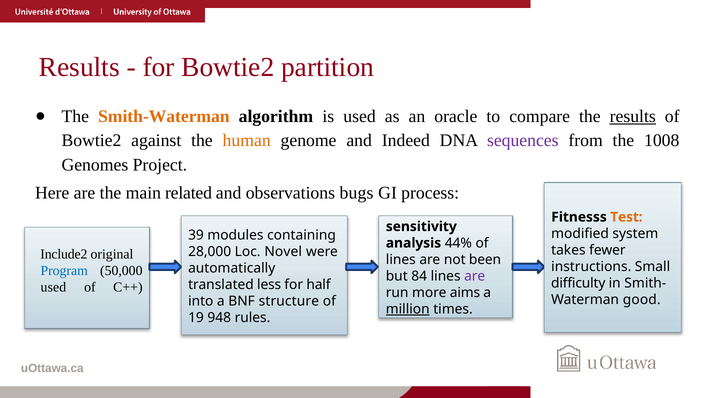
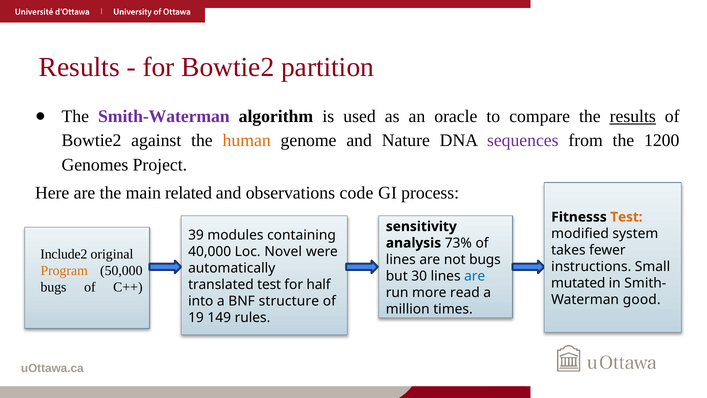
Smith-Waterman colour: orange -> purple
Indeed: Indeed -> Nature
1008: 1008 -> 1200
bugs: bugs -> code
44%: 44% -> 73%
28,000: 28,000 -> 40,000
not been: been -> bugs
Program colour: blue -> orange
84: 84 -> 30
are at (475, 276) colour: purple -> blue
difficulty: difficulty -> mutated
translated less: less -> test
used at (53, 287): used -> bugs
aims: aims -> read
million underline: present -> none
948: 948 -> 149
